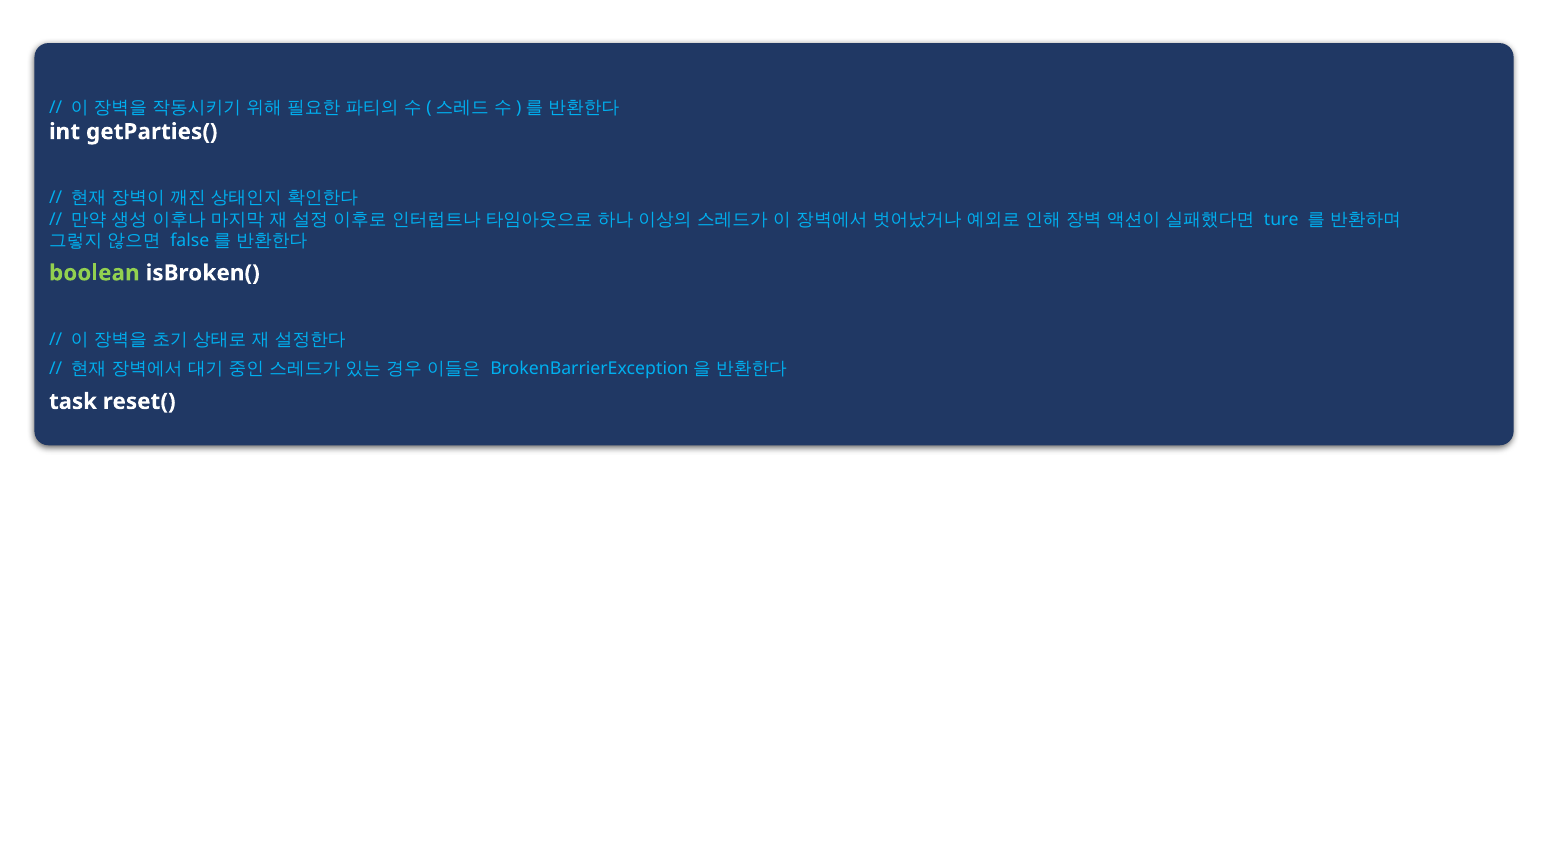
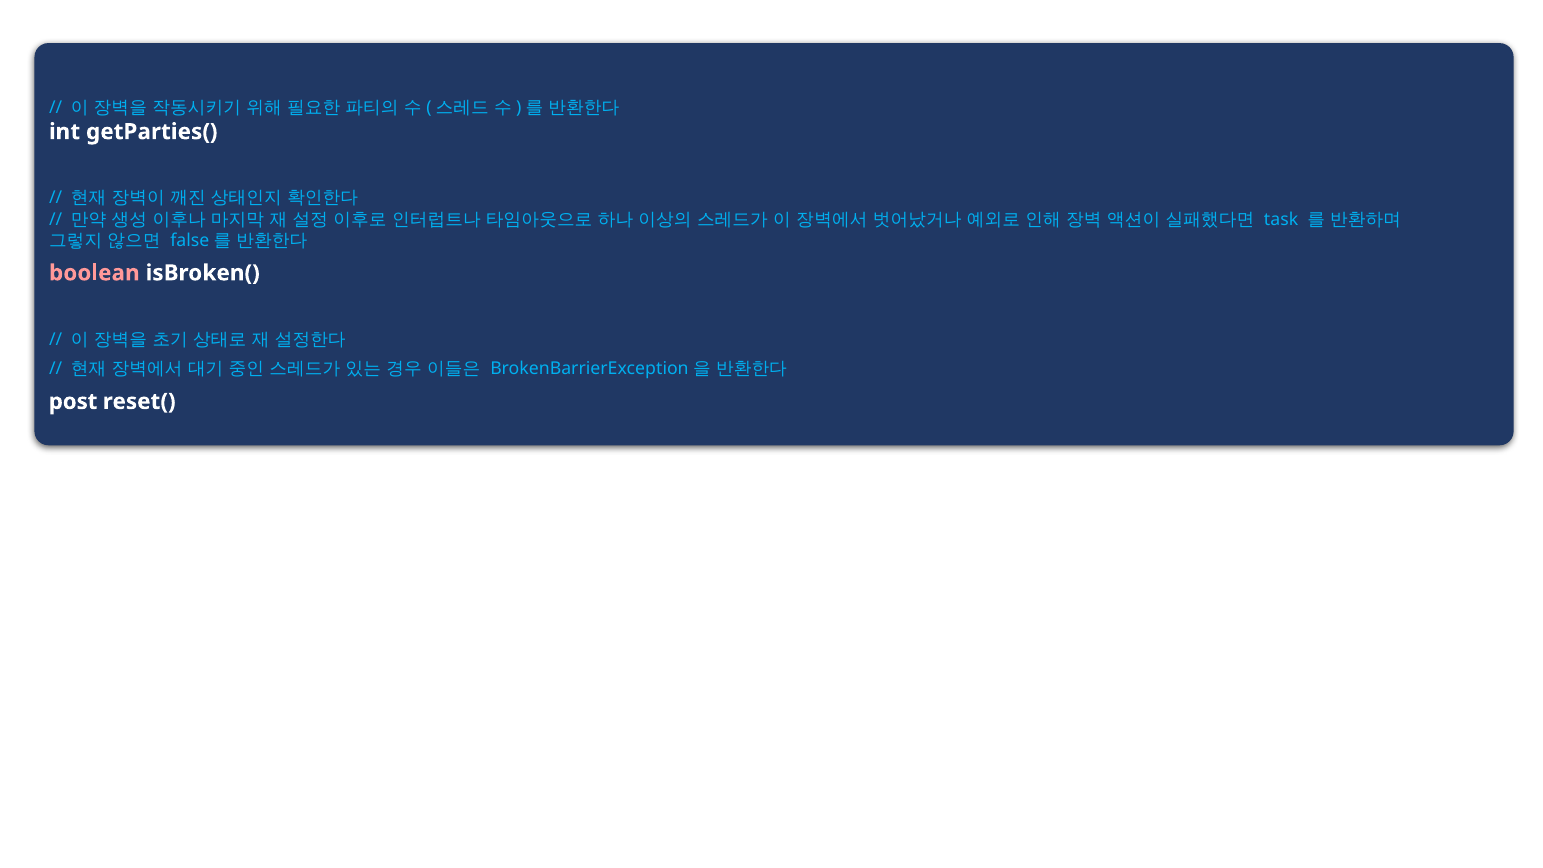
ture: ture -> task
boolean colour: light green -> pink
task: task -> post
